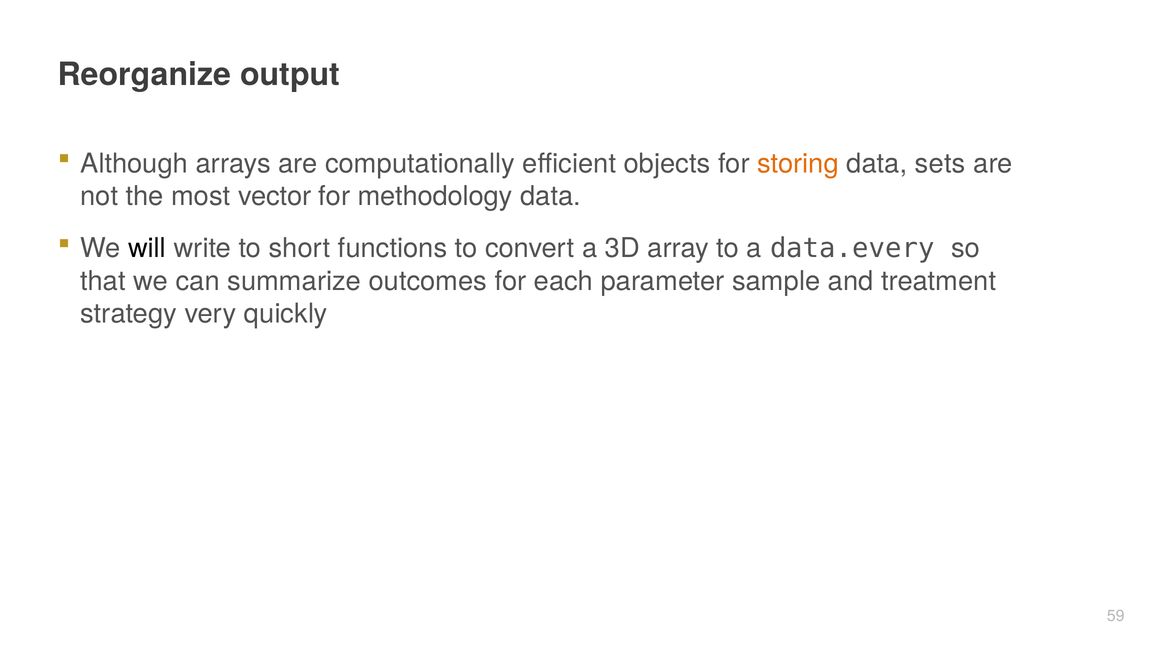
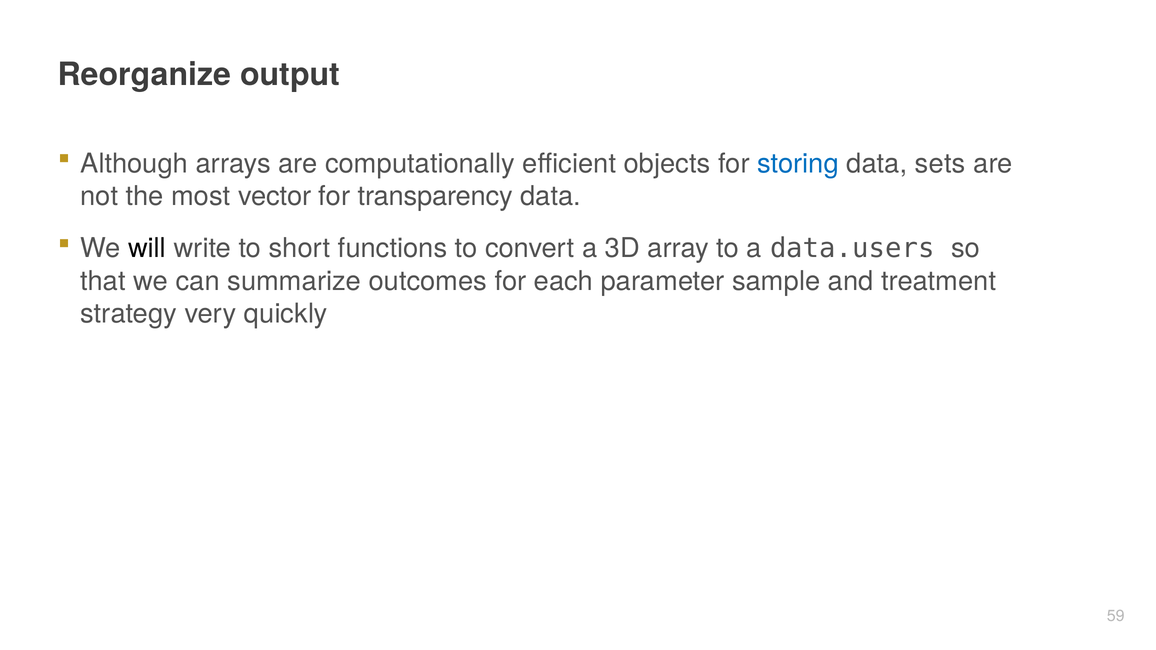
storing colour: orange -> blue
methodology: methodology -> transparency
data.every: data.every -> data.users
